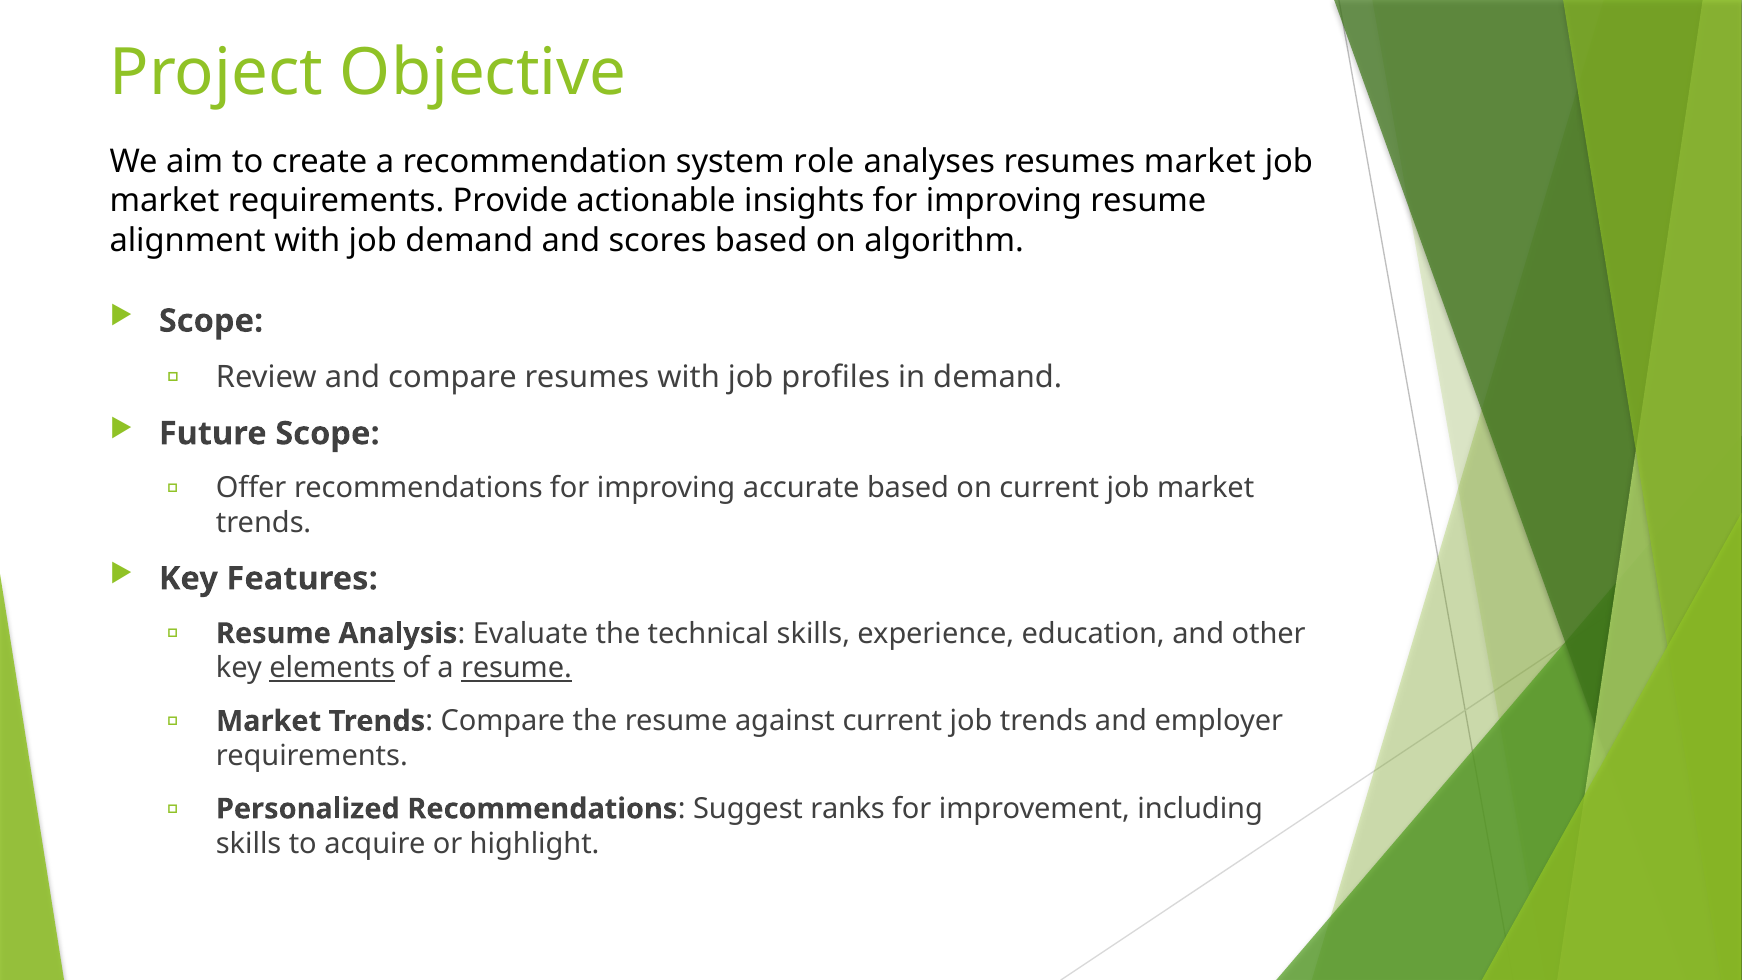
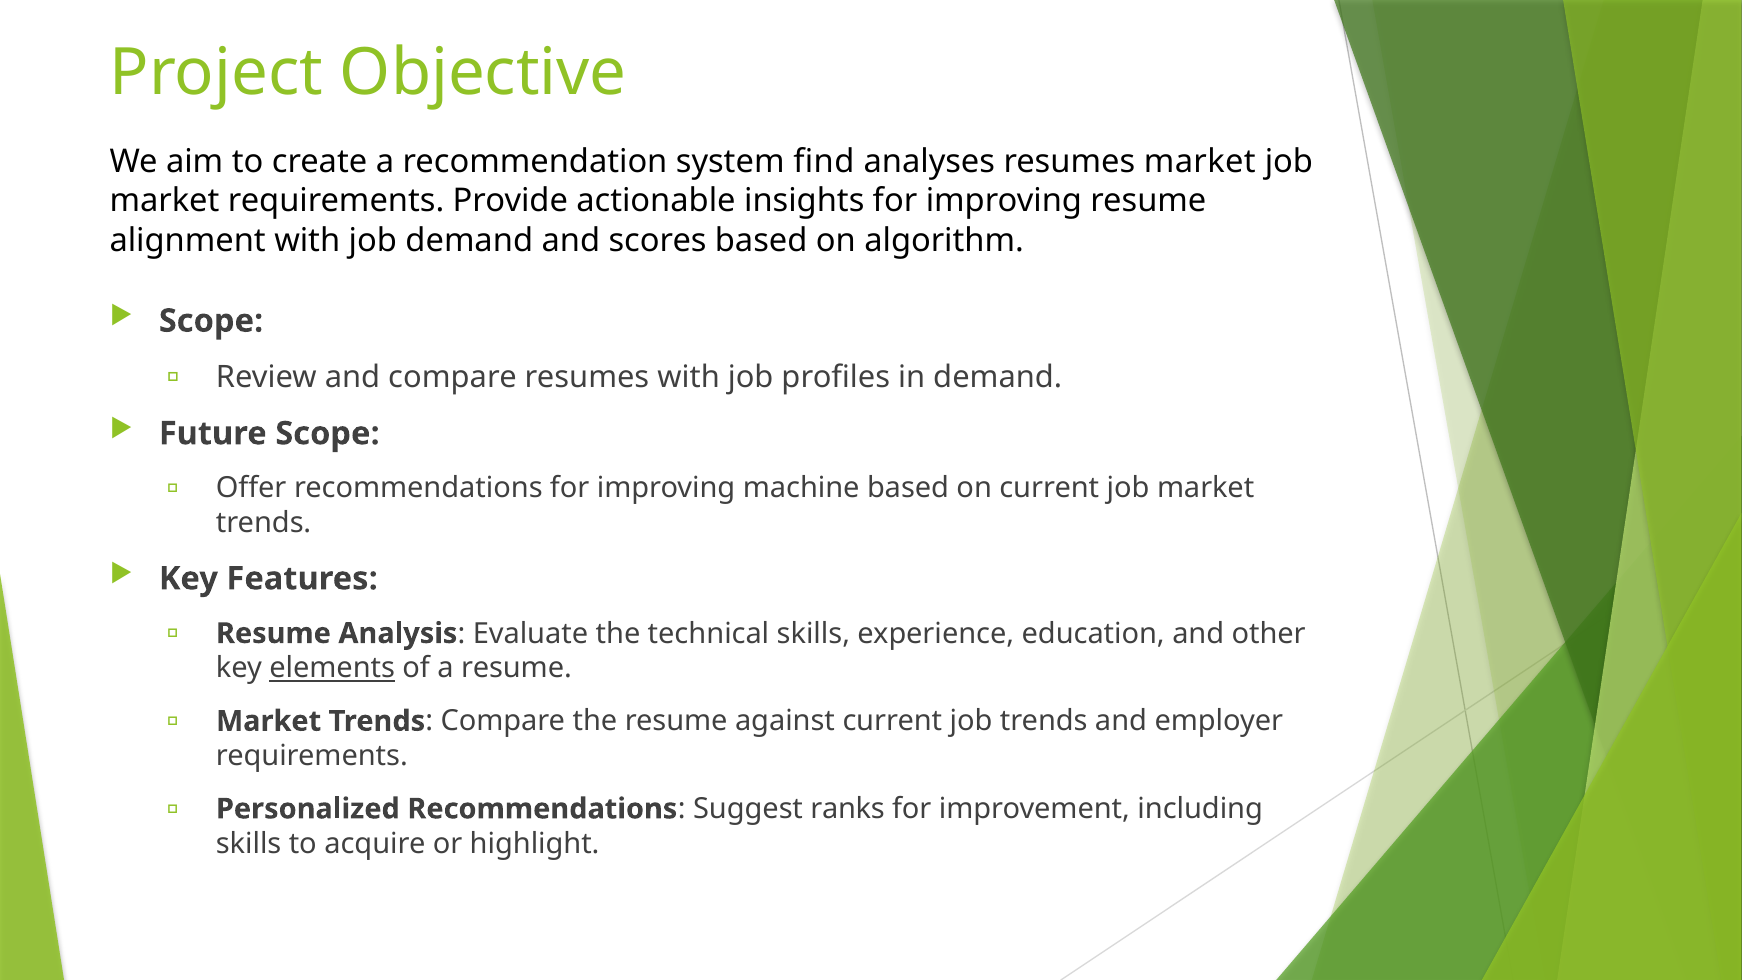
role: role -> find
accurate: accurate -> machine
resume at (516, 668) underline: present -> none
